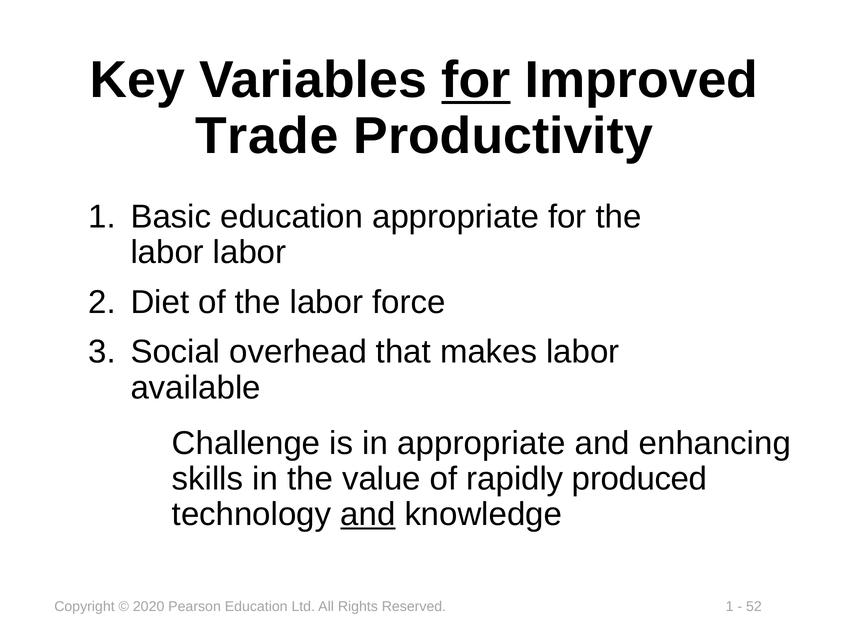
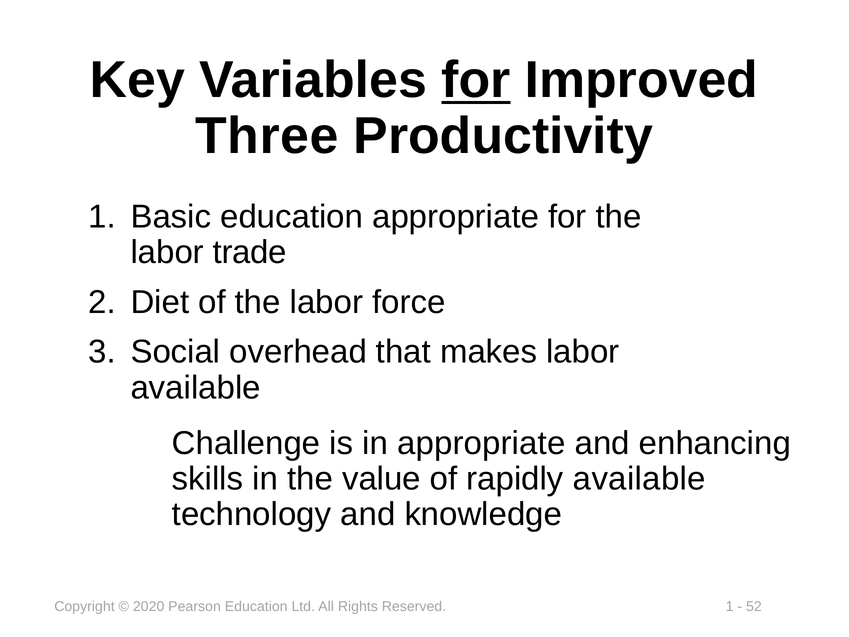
Trade: Trade -> Three
labor labor: labor -> trade
rapidly produced: produced -> available
and at (368, 514) underline: present -> none
